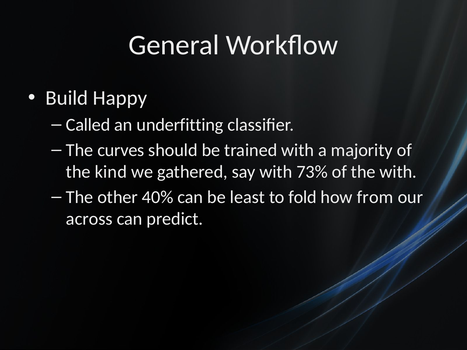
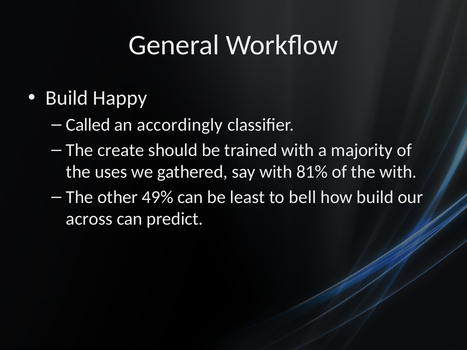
underfitting: underfitting -> accordingly
curves: curves -> create
kind: kind -> uses
73%: 73% -> 81%
40%: 40% -> 49%
fold: fold -> bell
how from: from -> build
